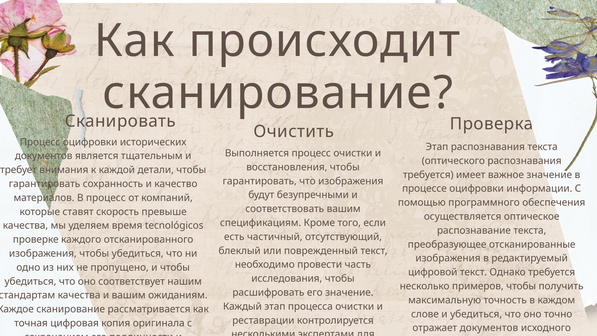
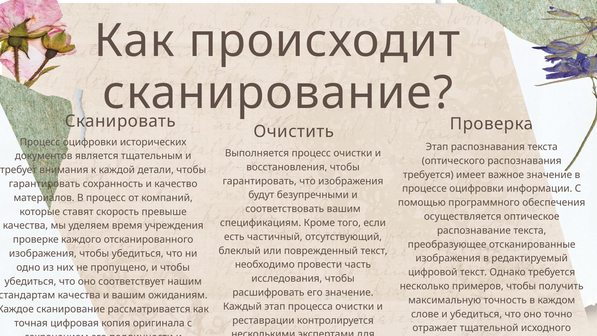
tecnológicos: tecnológicos -> учреждения
отражает документов: документов -> тщательной
